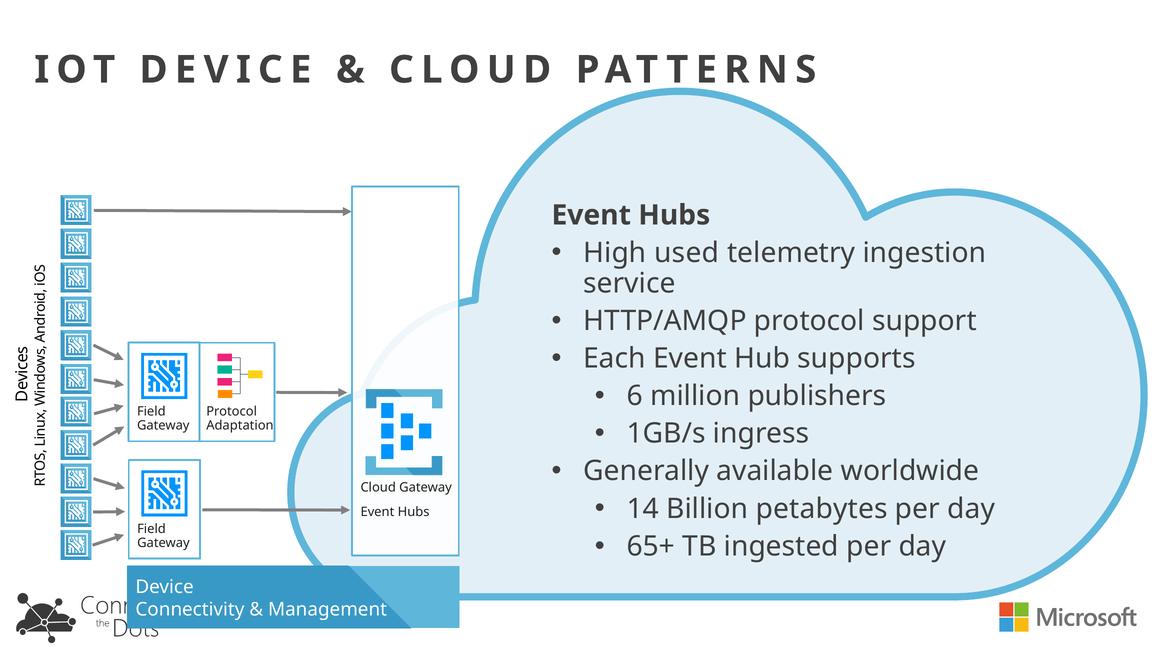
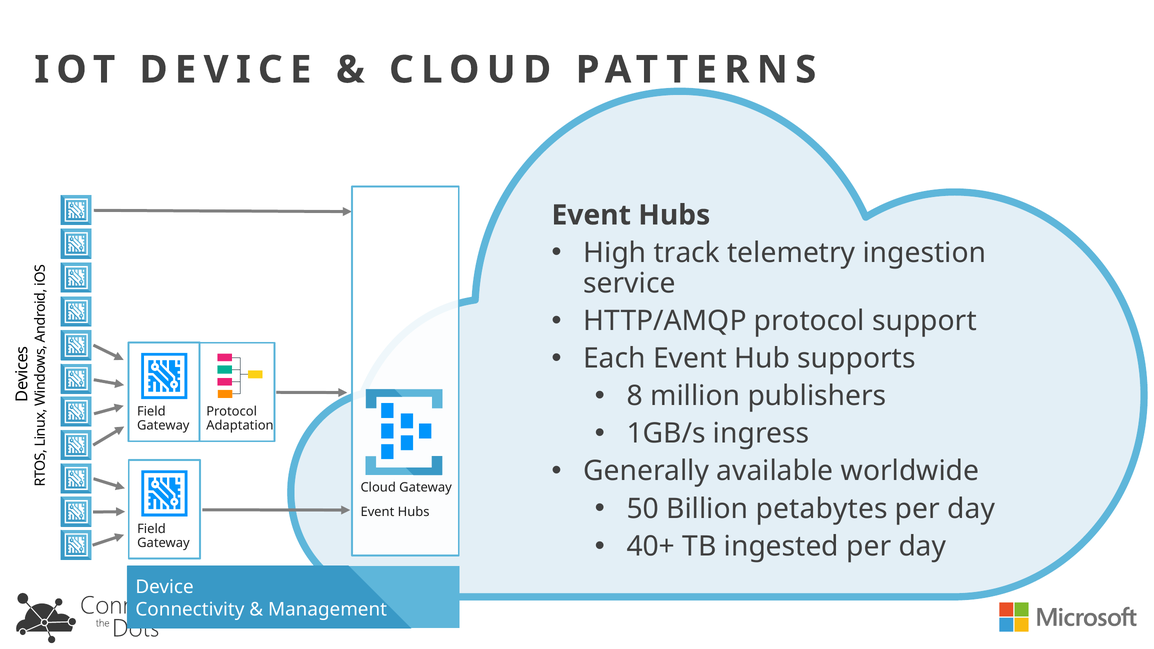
used: used -> track
6: 6 -> 8
14: 14 -> 50
65+: 65+ -> 40+
